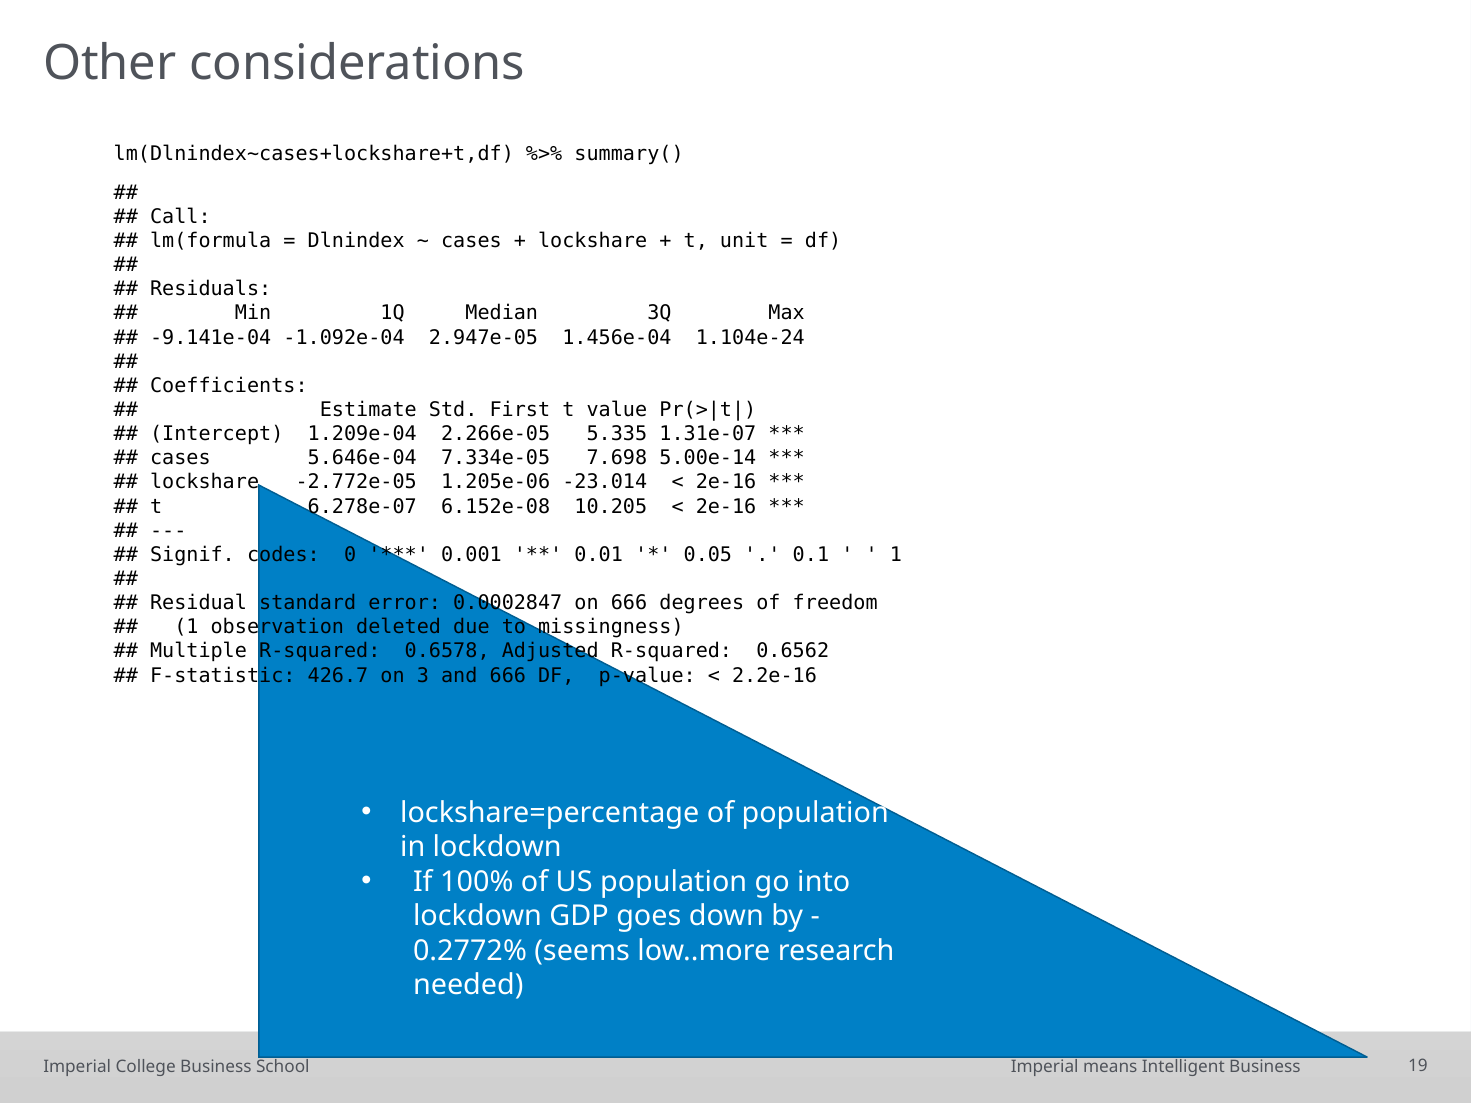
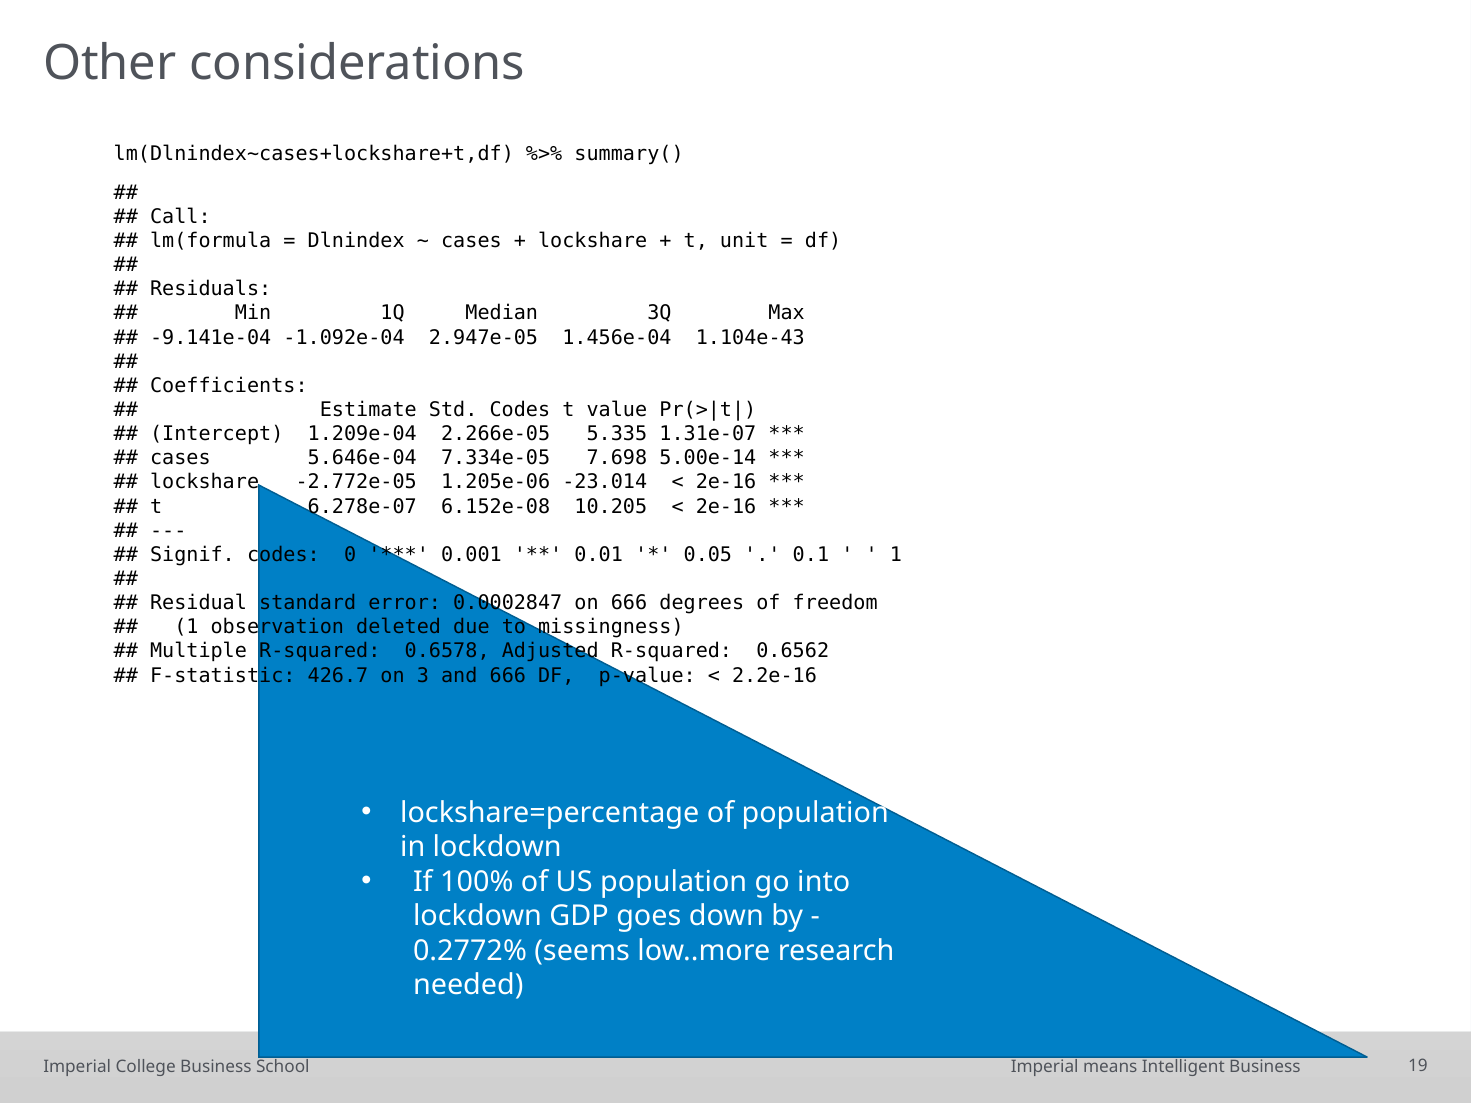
1.104e-24: 1.104e-24 -> 1.104e-43
Std First: First -> Codes
